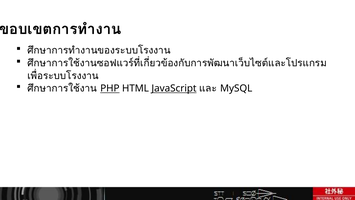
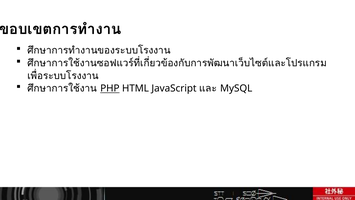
JavaScript underline: present -> none
